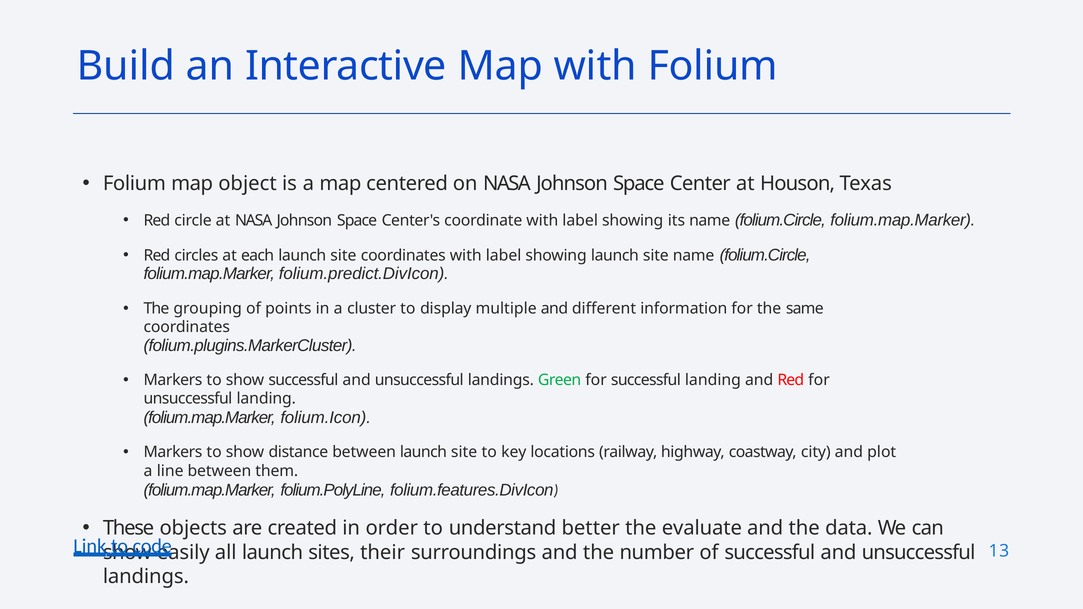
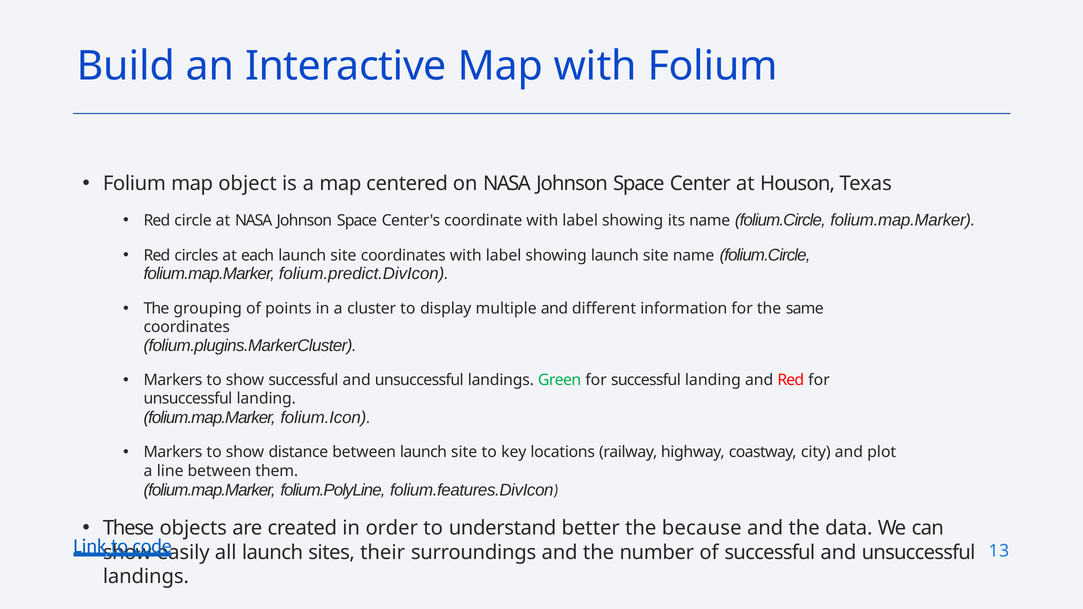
evaluate: evaluate -> because
